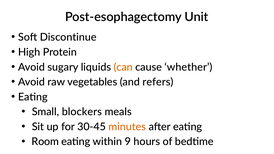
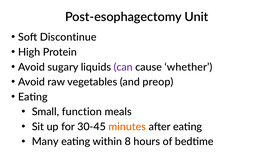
can colour: orange -> purple
refers: refers -> preop
blockers: blockers -> function
Room: Room -> Many
9: 9 -> 8
